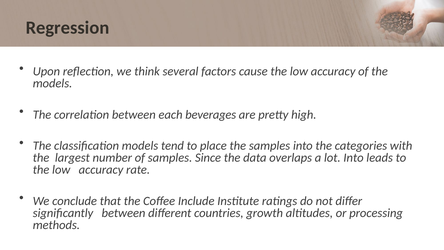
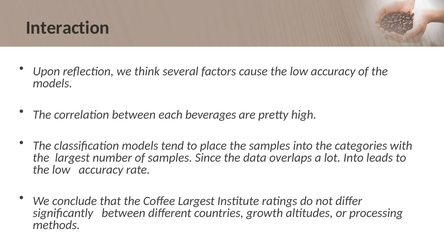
Regression: Regression -> Interaction
Coffee Include: Include -> Largest
